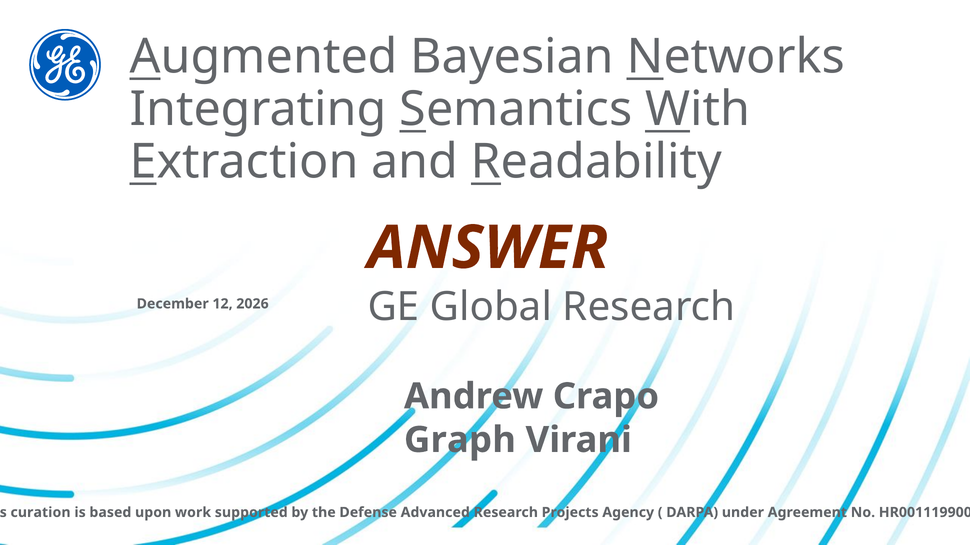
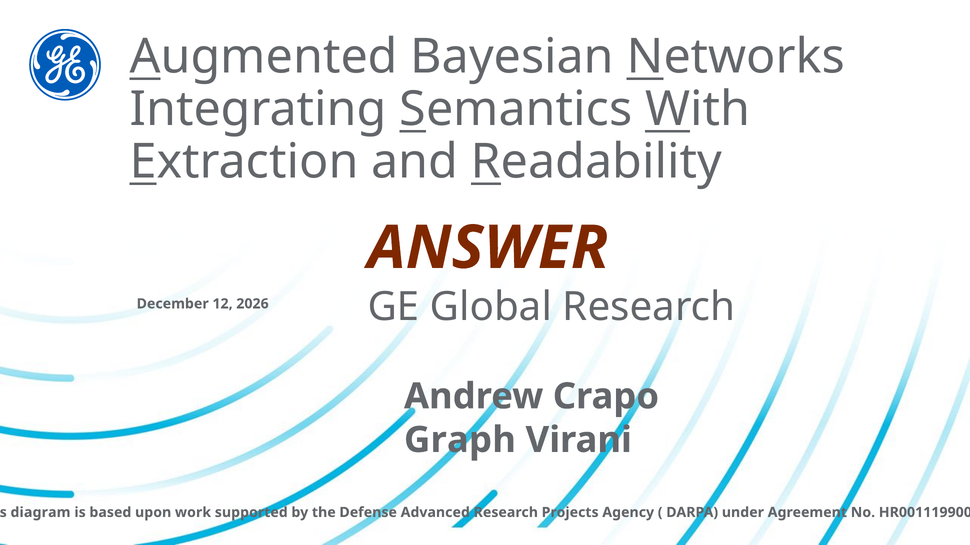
curation: curation -> diagram
